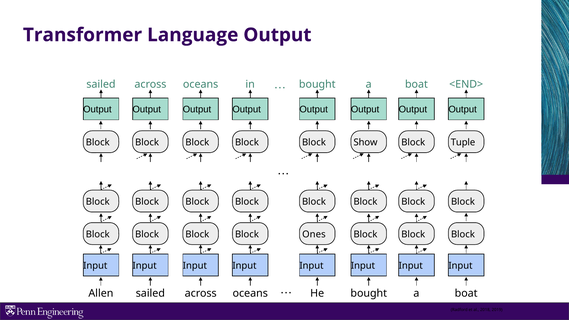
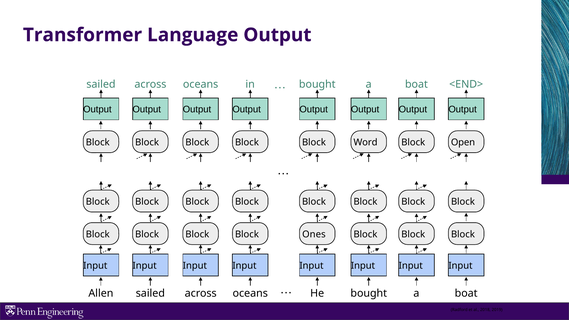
Show: Show -> Word
Tuple: Tuple -> Open
